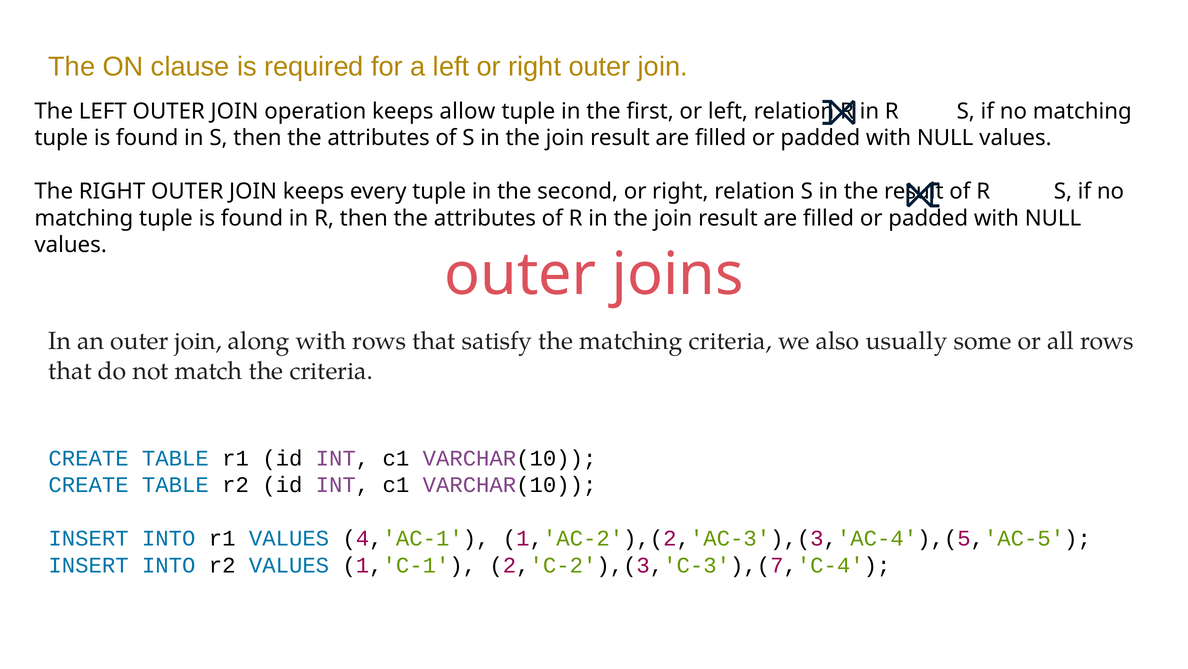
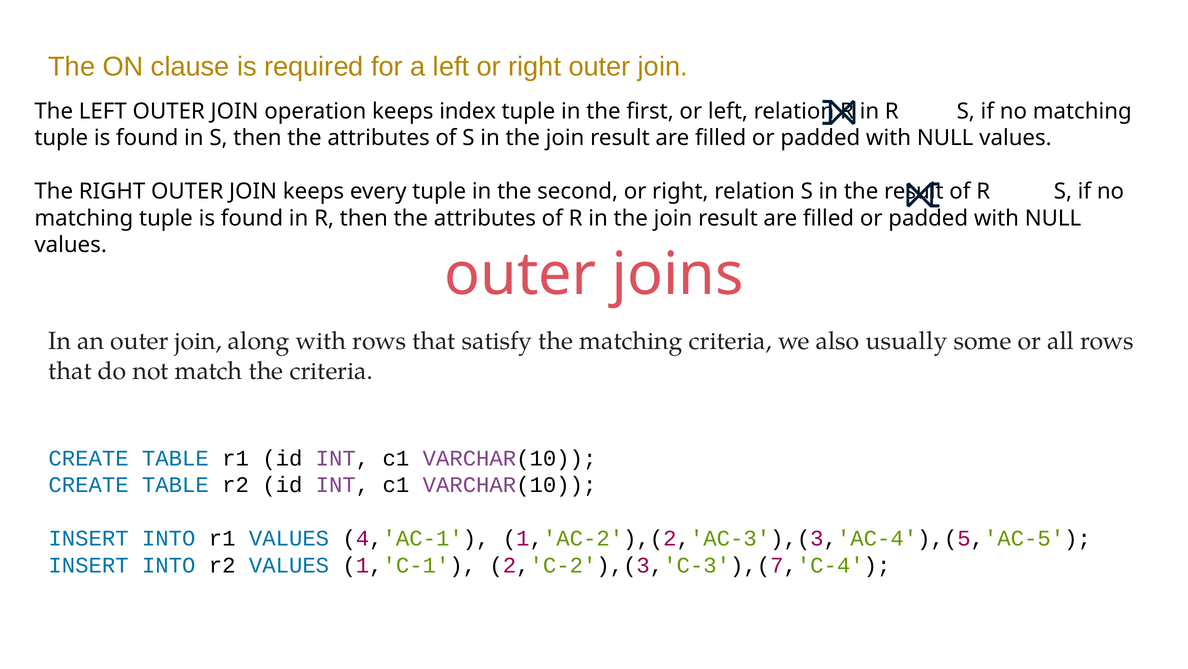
allow: allow -> index
